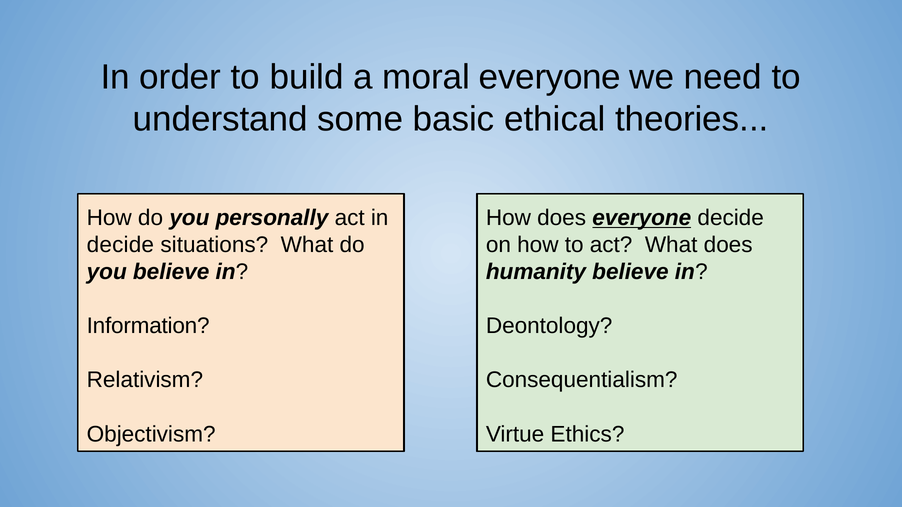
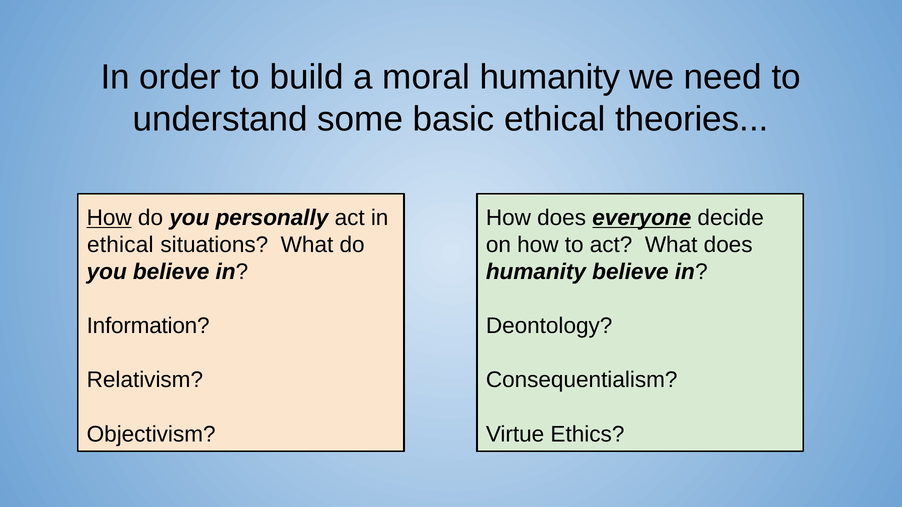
moral everyone: everyone -> humanity
How at (109, 218) underline: none -> present
decide at (120, 245): decide -> ethical
